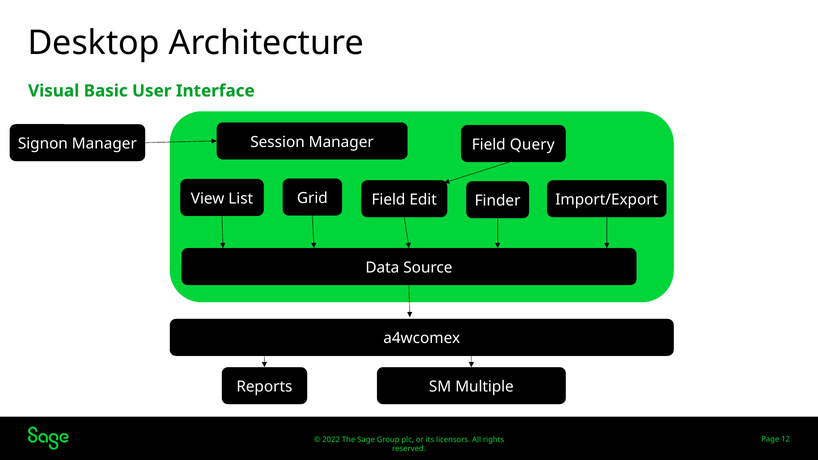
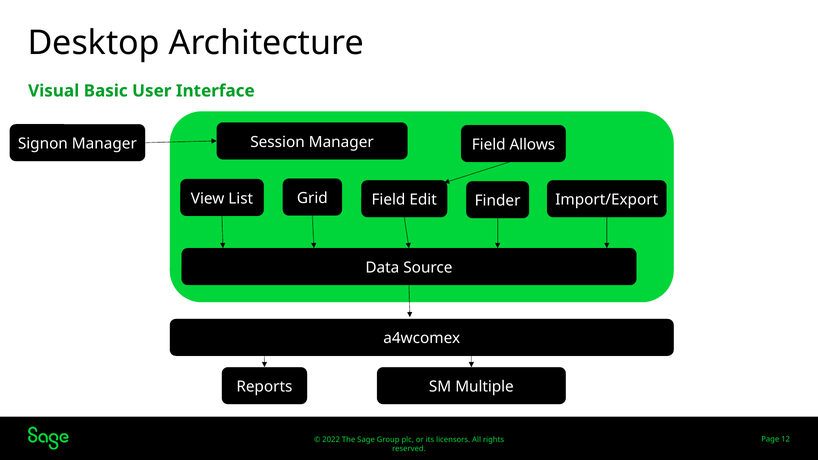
Query: Query -> Allows
